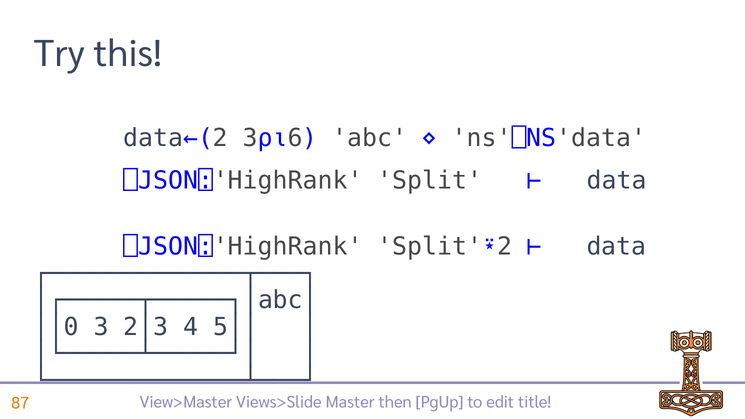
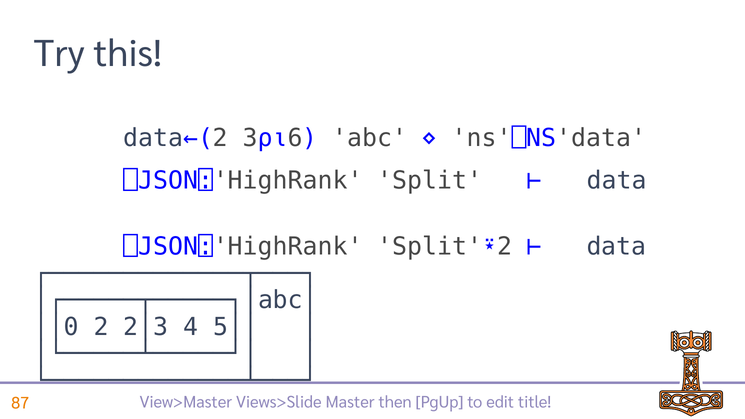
3: 3 -> 2
